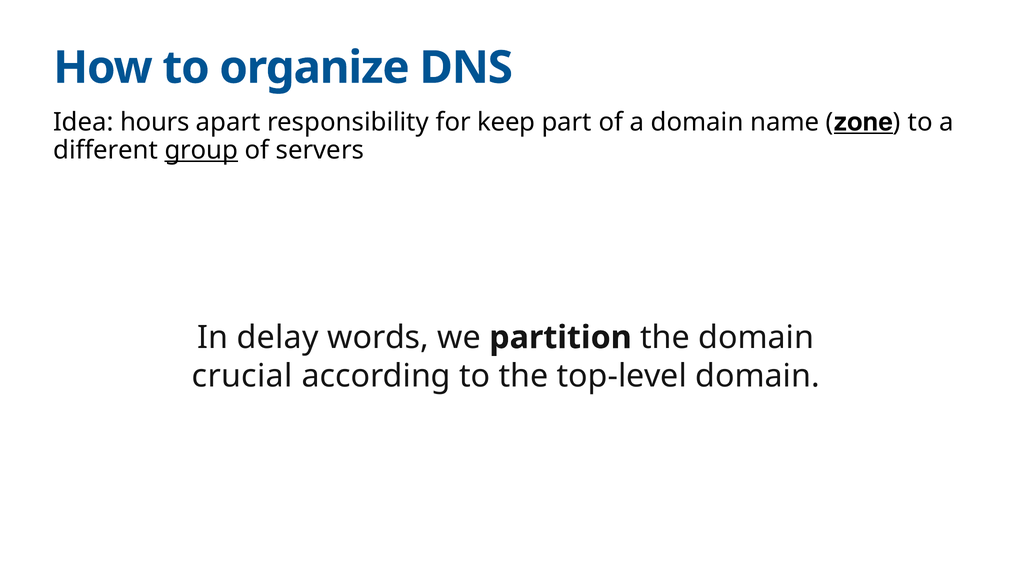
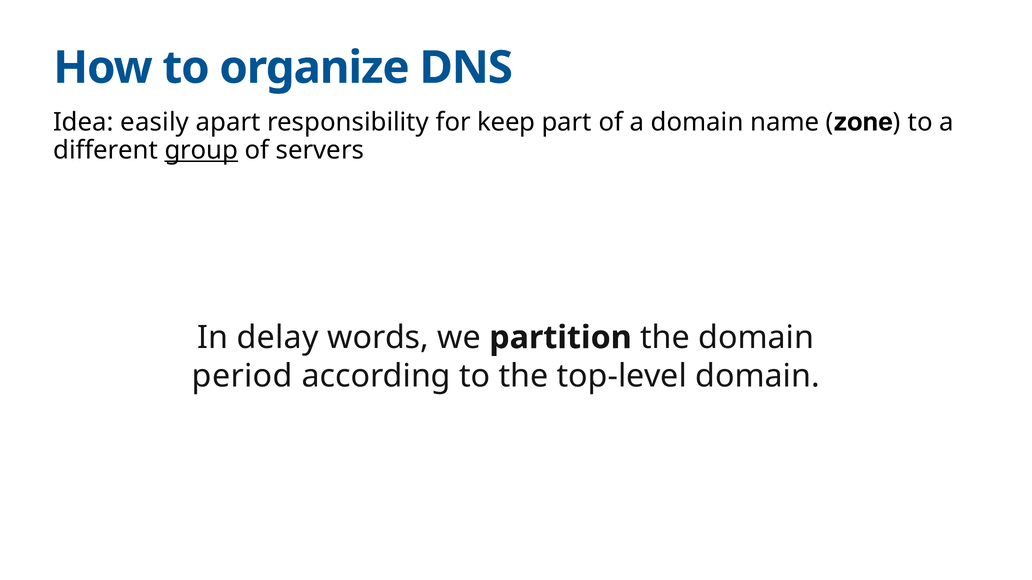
hours: hours -> easily
zone at (864, 122) underline: present -> none
crucial: crucial -> period
